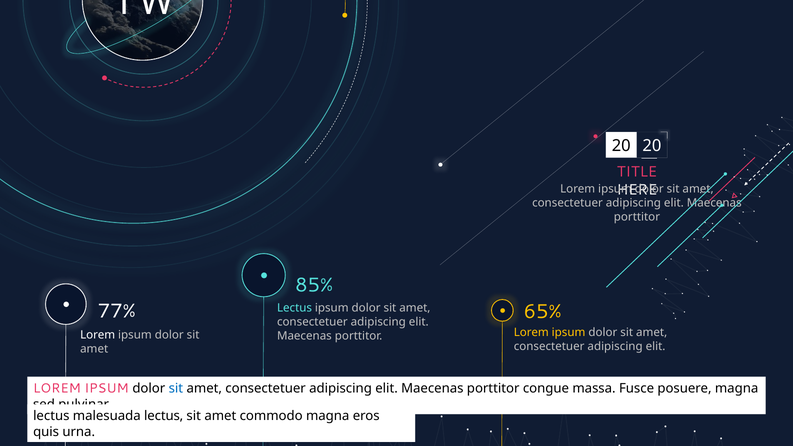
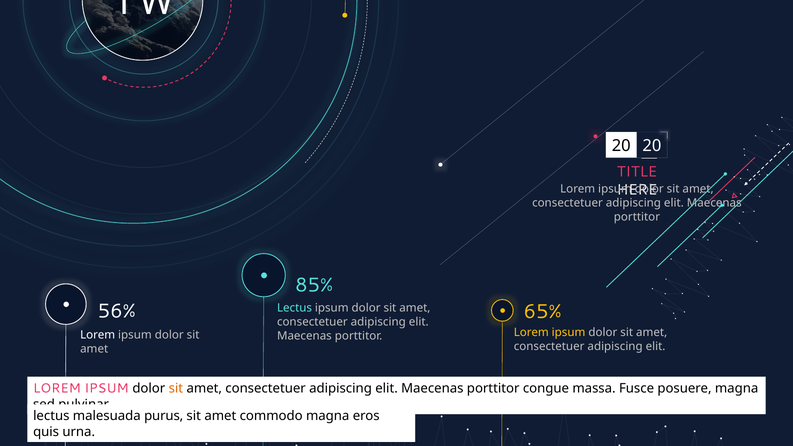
77%: 77% -> 56%
sit at (176, 388) colour: blue -> orange
malesuada lectus: lectus -> purus
